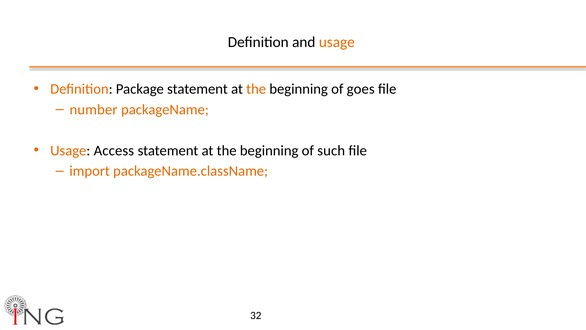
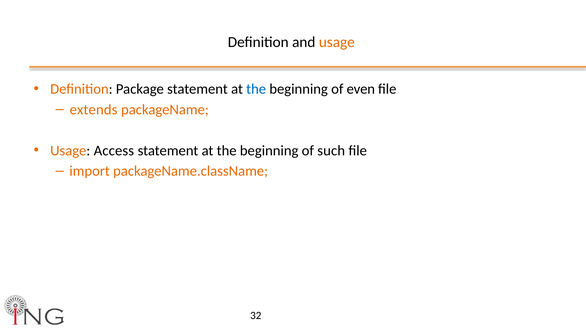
the at (256, 89) colour: orange -> blue
goes: goes -> even
number: number -> extends
